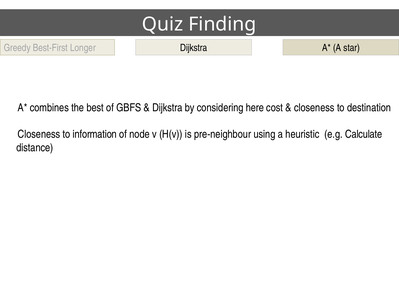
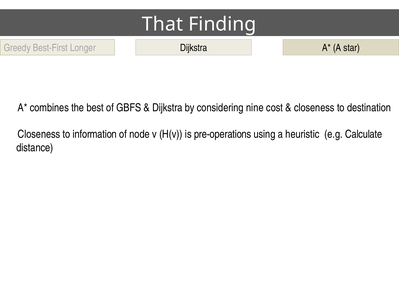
Quiz: Quiz -> That
here: here -> nine
pre-neighbour: pre-neighbour -> pre-operations
